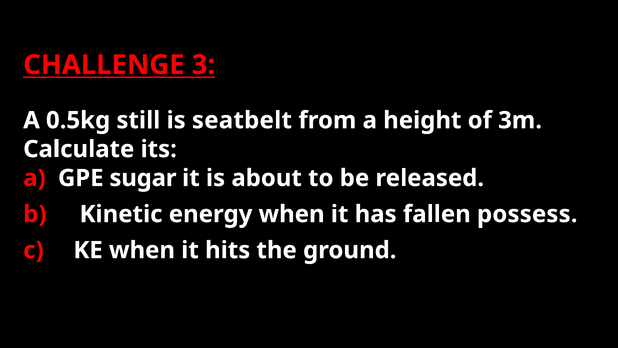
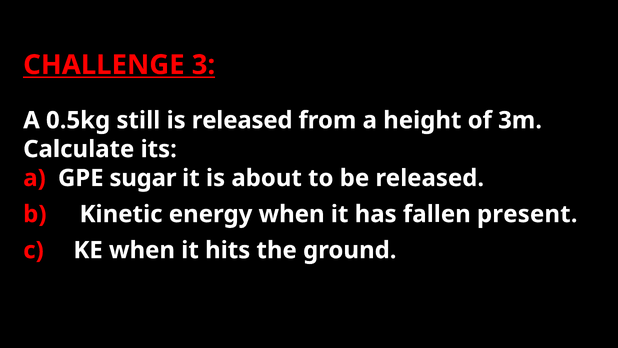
is seatbelt: seatbelt -> released
possess: possess -> present
